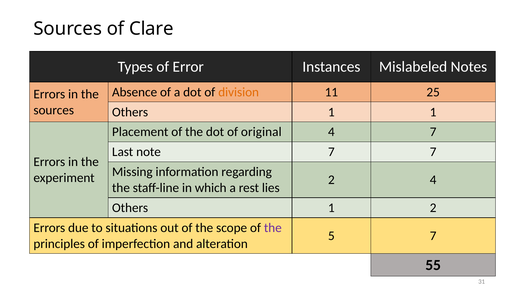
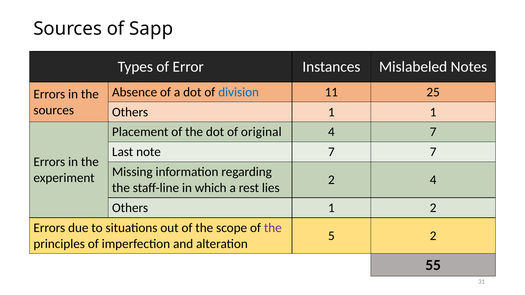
Clare: Clare -> Sapp
division colour: orange -> blue
5 7: 7 -> 2
